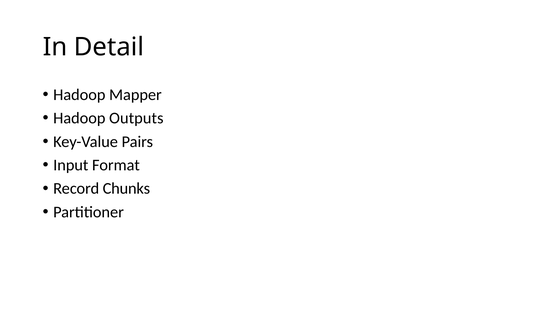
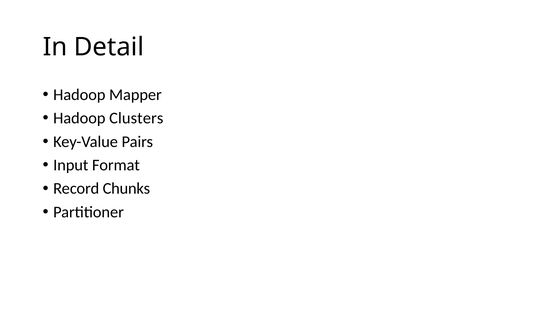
Outputs: Outputs -> Clusters
